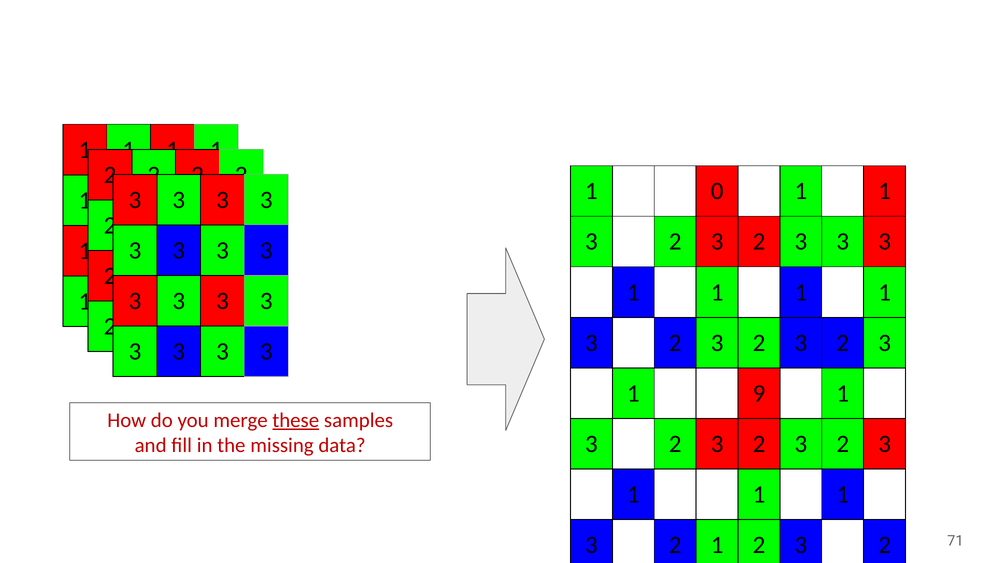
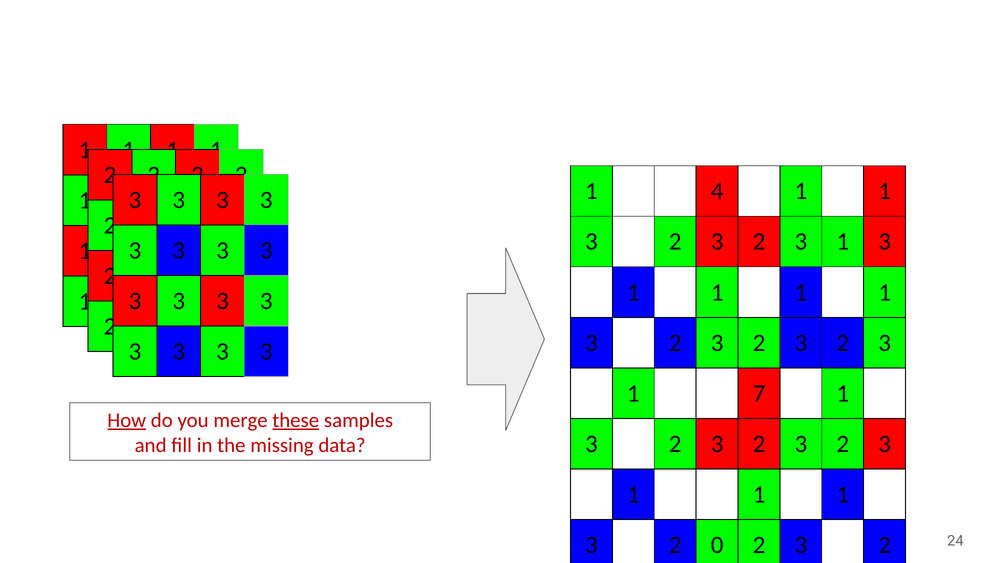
0: 0 -> 4
3 at (843, 242): 3 -> 1
9: 9 -> 7
How underline: none -> present
2 1: 1 -> 0
71: 71 -> 24
